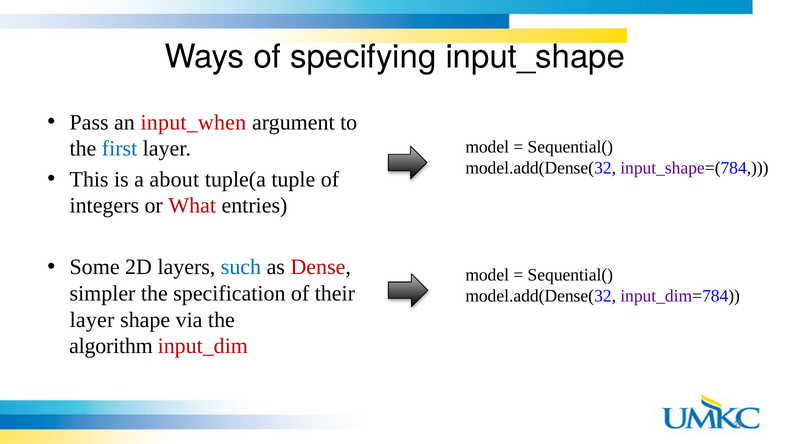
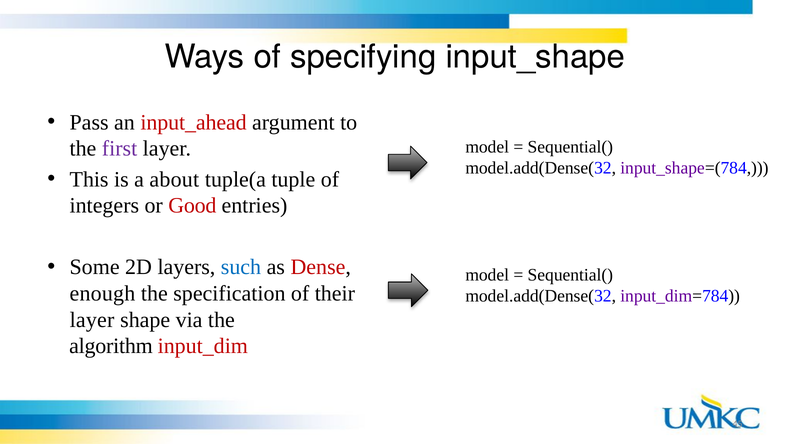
input_when: input_when -> input_ahead
first colour: blue -> purple
What: What -> Good
simpler: simpler -> enough
